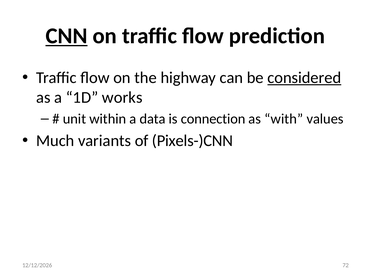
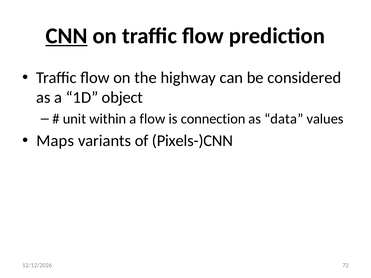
considered underline: present -> none
works: works -> object
a data: data -> flow
with: with -> data
Much: Much -> Maps
